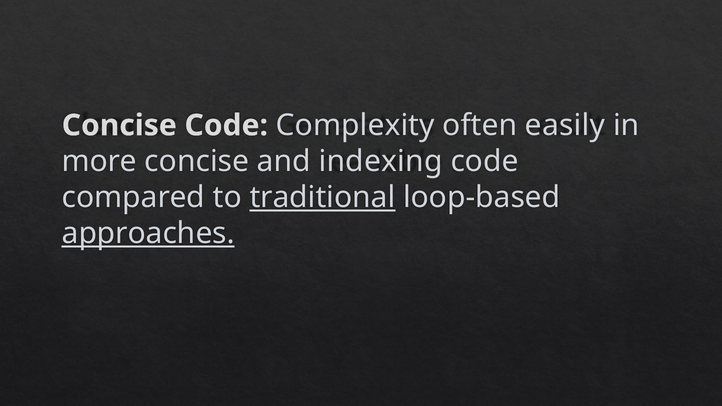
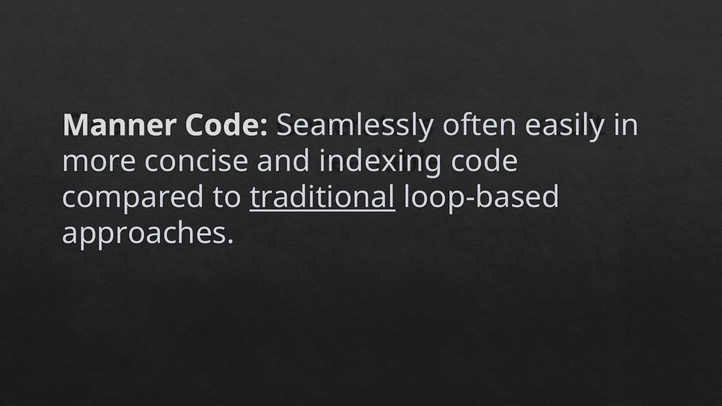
Concise at (119, 125): Concise -> Manner
Complexity: Complexity -> Seamlessly
approaches underline: present -> none
